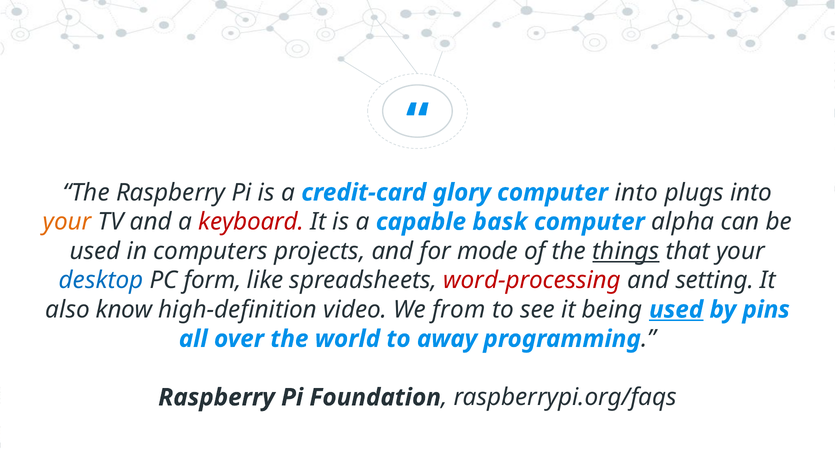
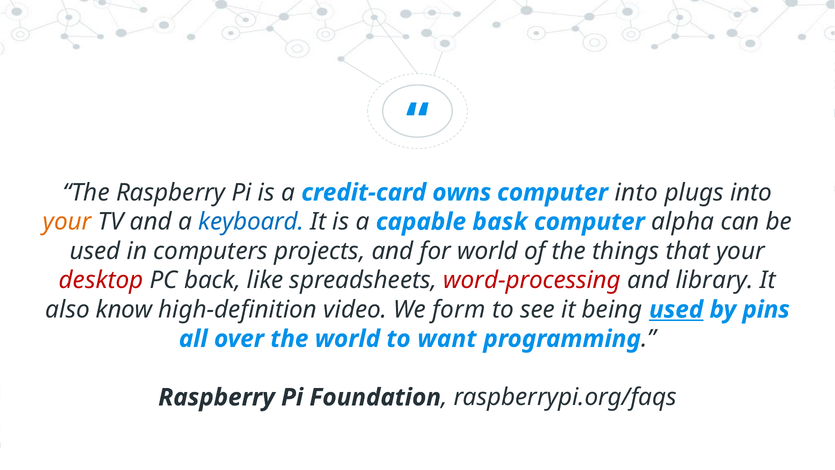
glory: glory -> owns
keyboard colour: red -> blue
for mode: mode -> world
things underline: present -> none
desktop colour: blue -> red
form: form -> back
setting: setting -> library
from: from -> form
away: away -> want
